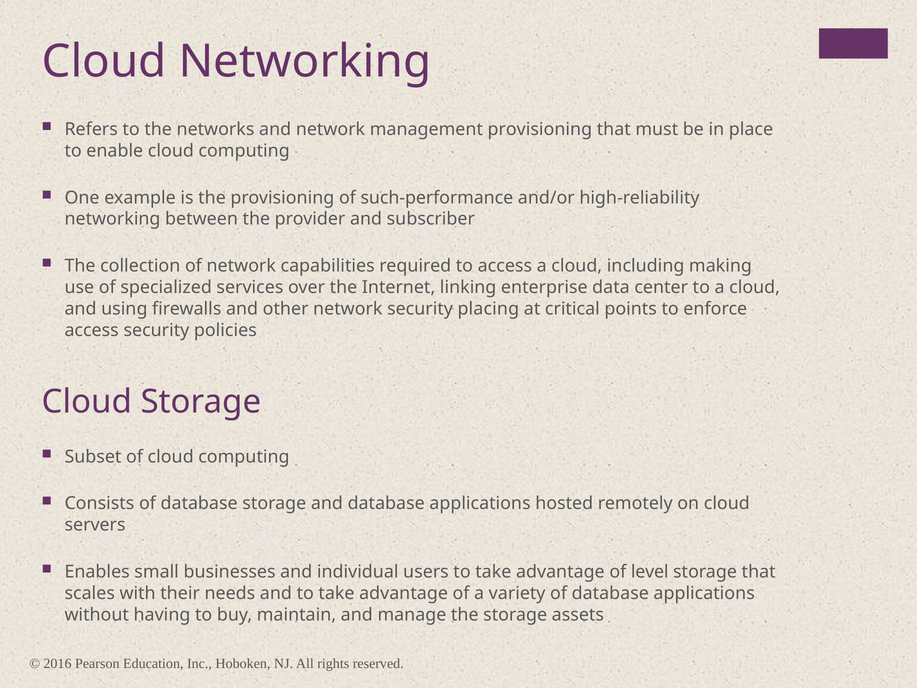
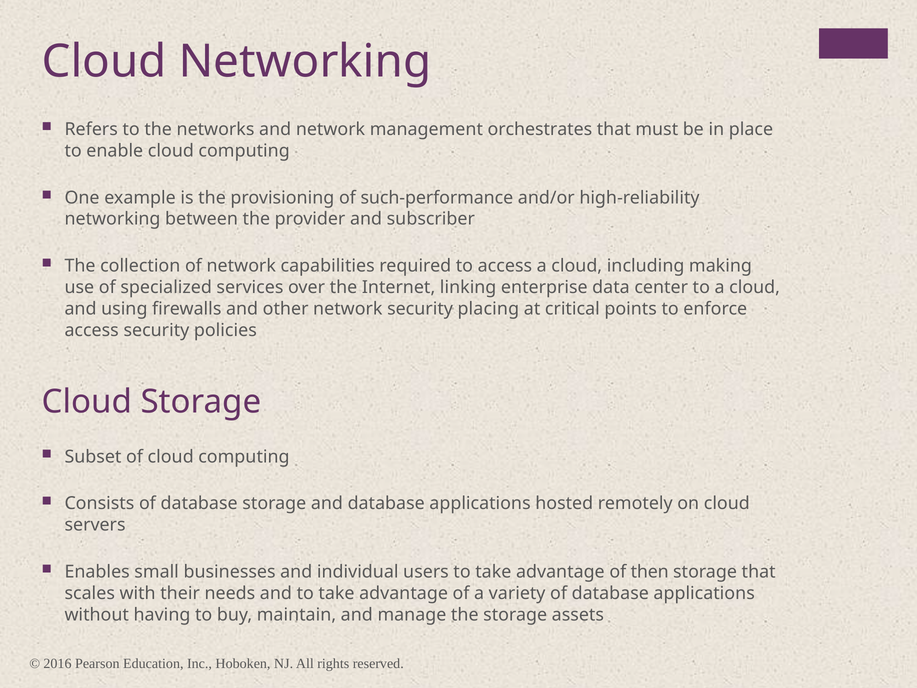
management provisioning: provisioning -> orchestrates
level: level -> then
